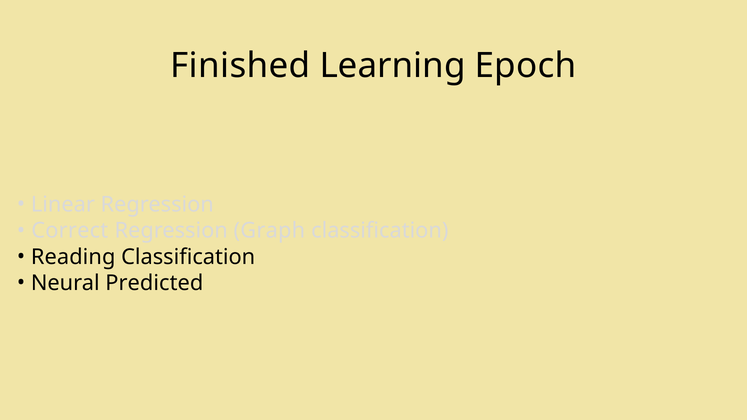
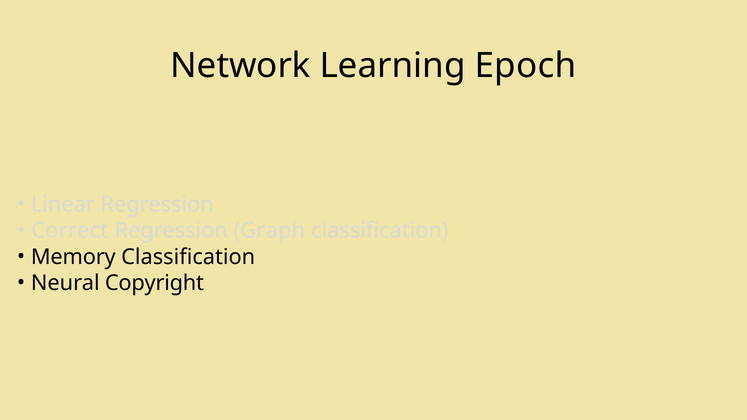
Finished: Finished -> Network
Reading: Reading -> Memory
Predicted: Predicted -> Copyright
